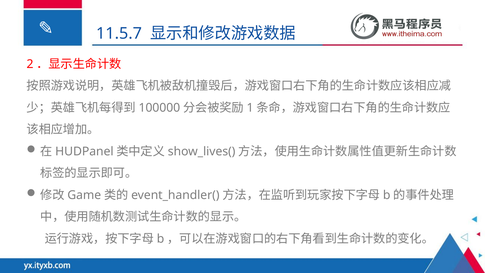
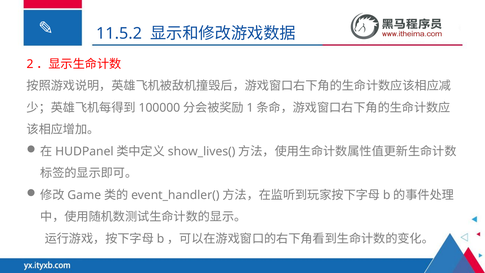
11.5.7: 11.5.7 -> 11.5.2
